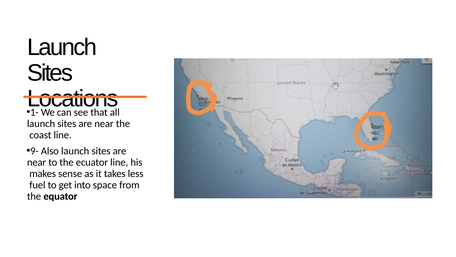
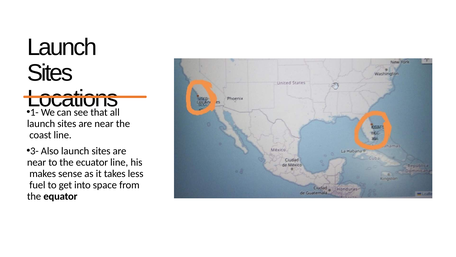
9-: 9- -> 3-
